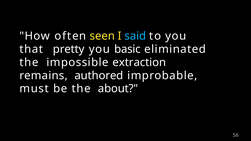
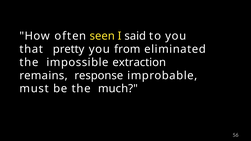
said colour: light blue -> white
basic: basic -> from
authored: authored -> response
about: about -> much
